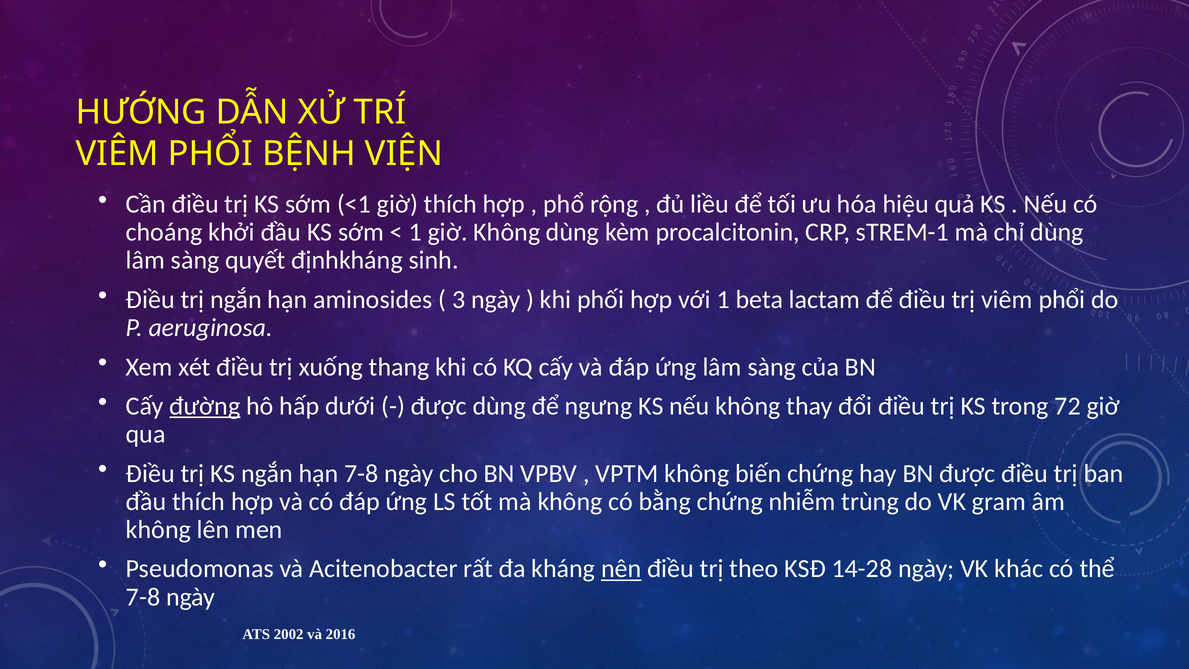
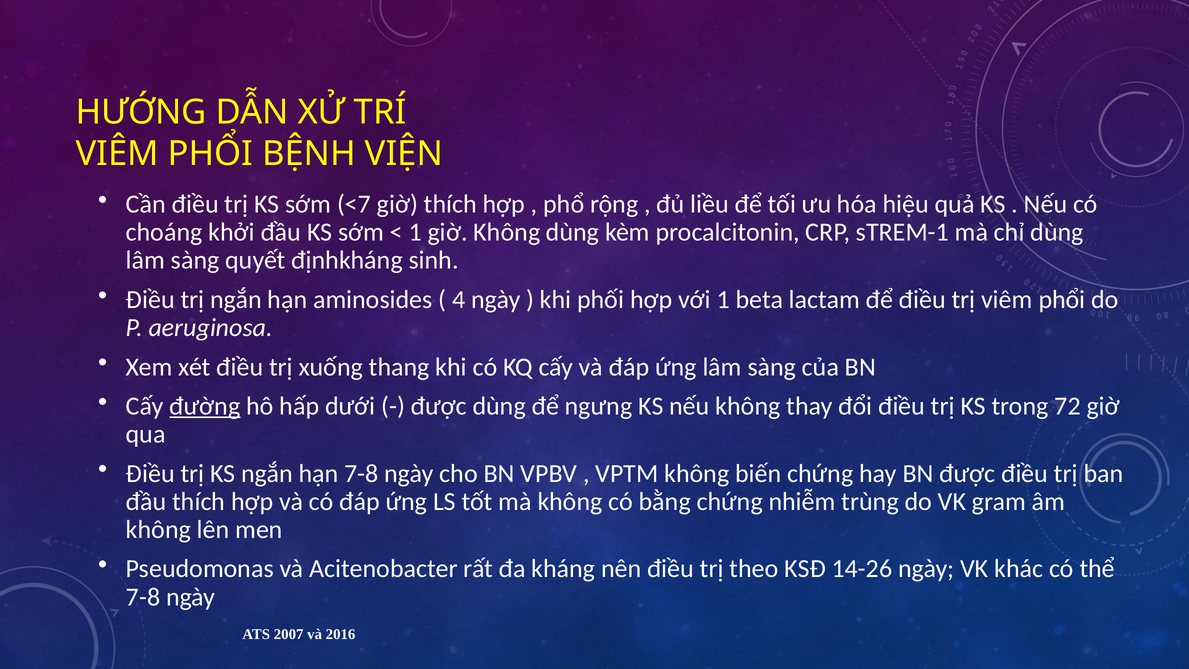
<1: <1 -> <7
3: 3 -> 4
nên underline: present -> none
14-28: 14-28 -> 14-26
2002: 2002 -> 2007
